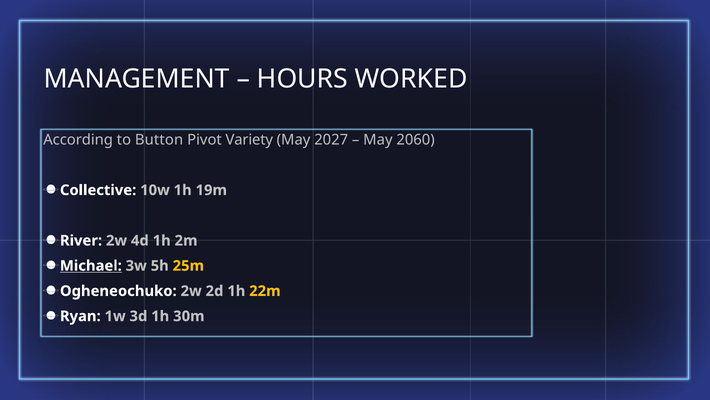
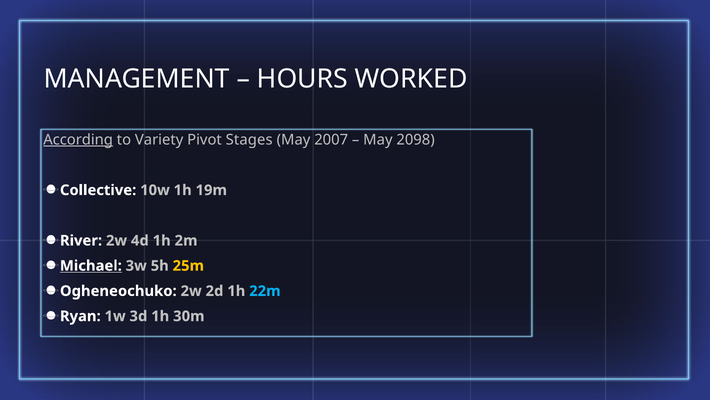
According underline: none -> present
Button: Button -> Variety
Variety: Variety -> Stages
2027: 2027 -> 2007
2060: 2060 -> 2098
22m colour: yellow -> light blue
